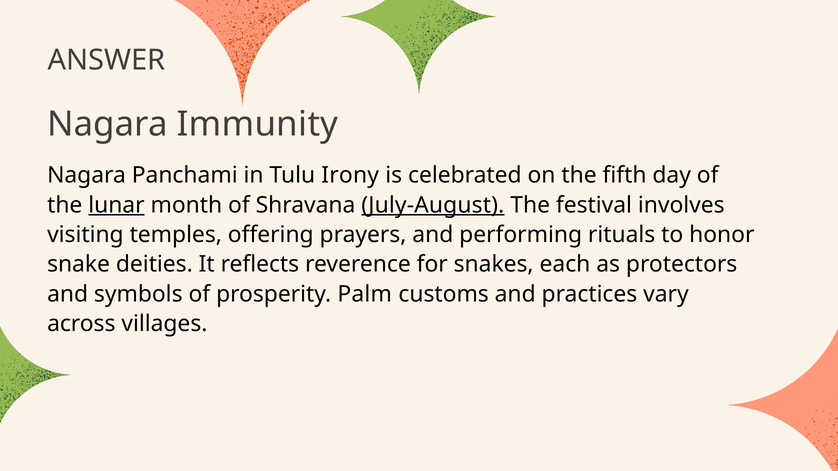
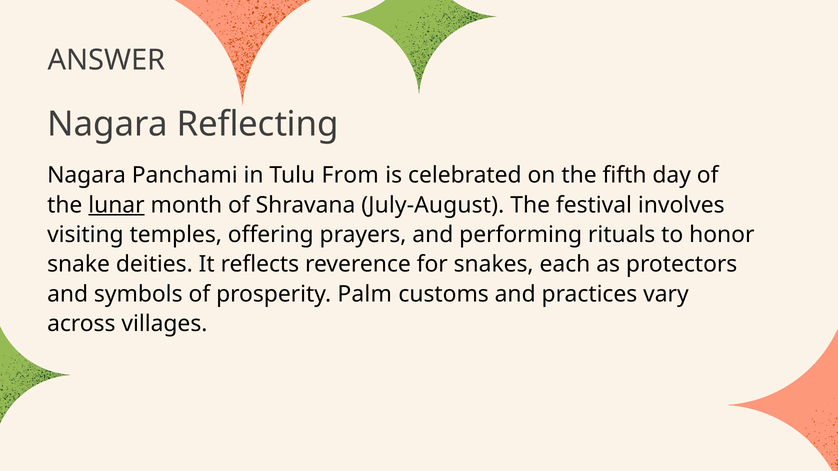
Immunity: Immunity -> Reflecting
Irony: Irony -> From
July-August underline: present -> none
